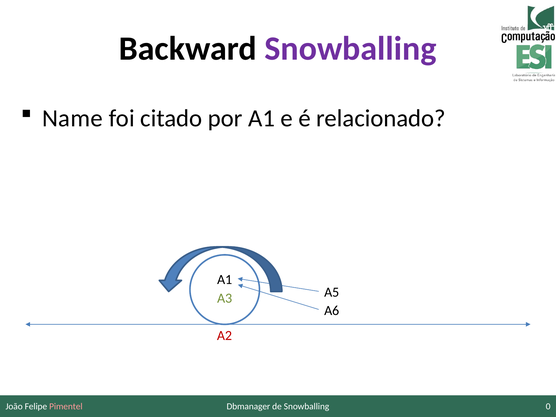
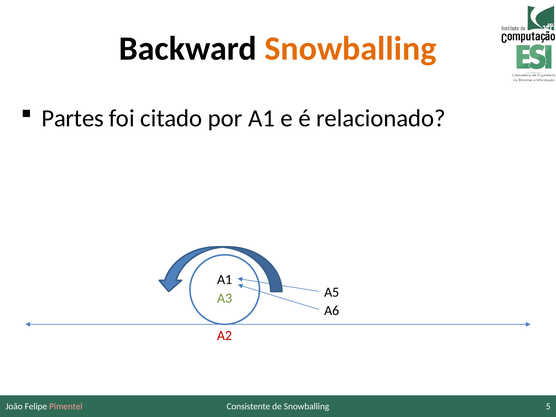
Snowballing at (351, 49) colour: purple -> orange
Name: Name -> Partes
Dbmanager: Dbmanager -> Consistente
0: 0 -> 5
